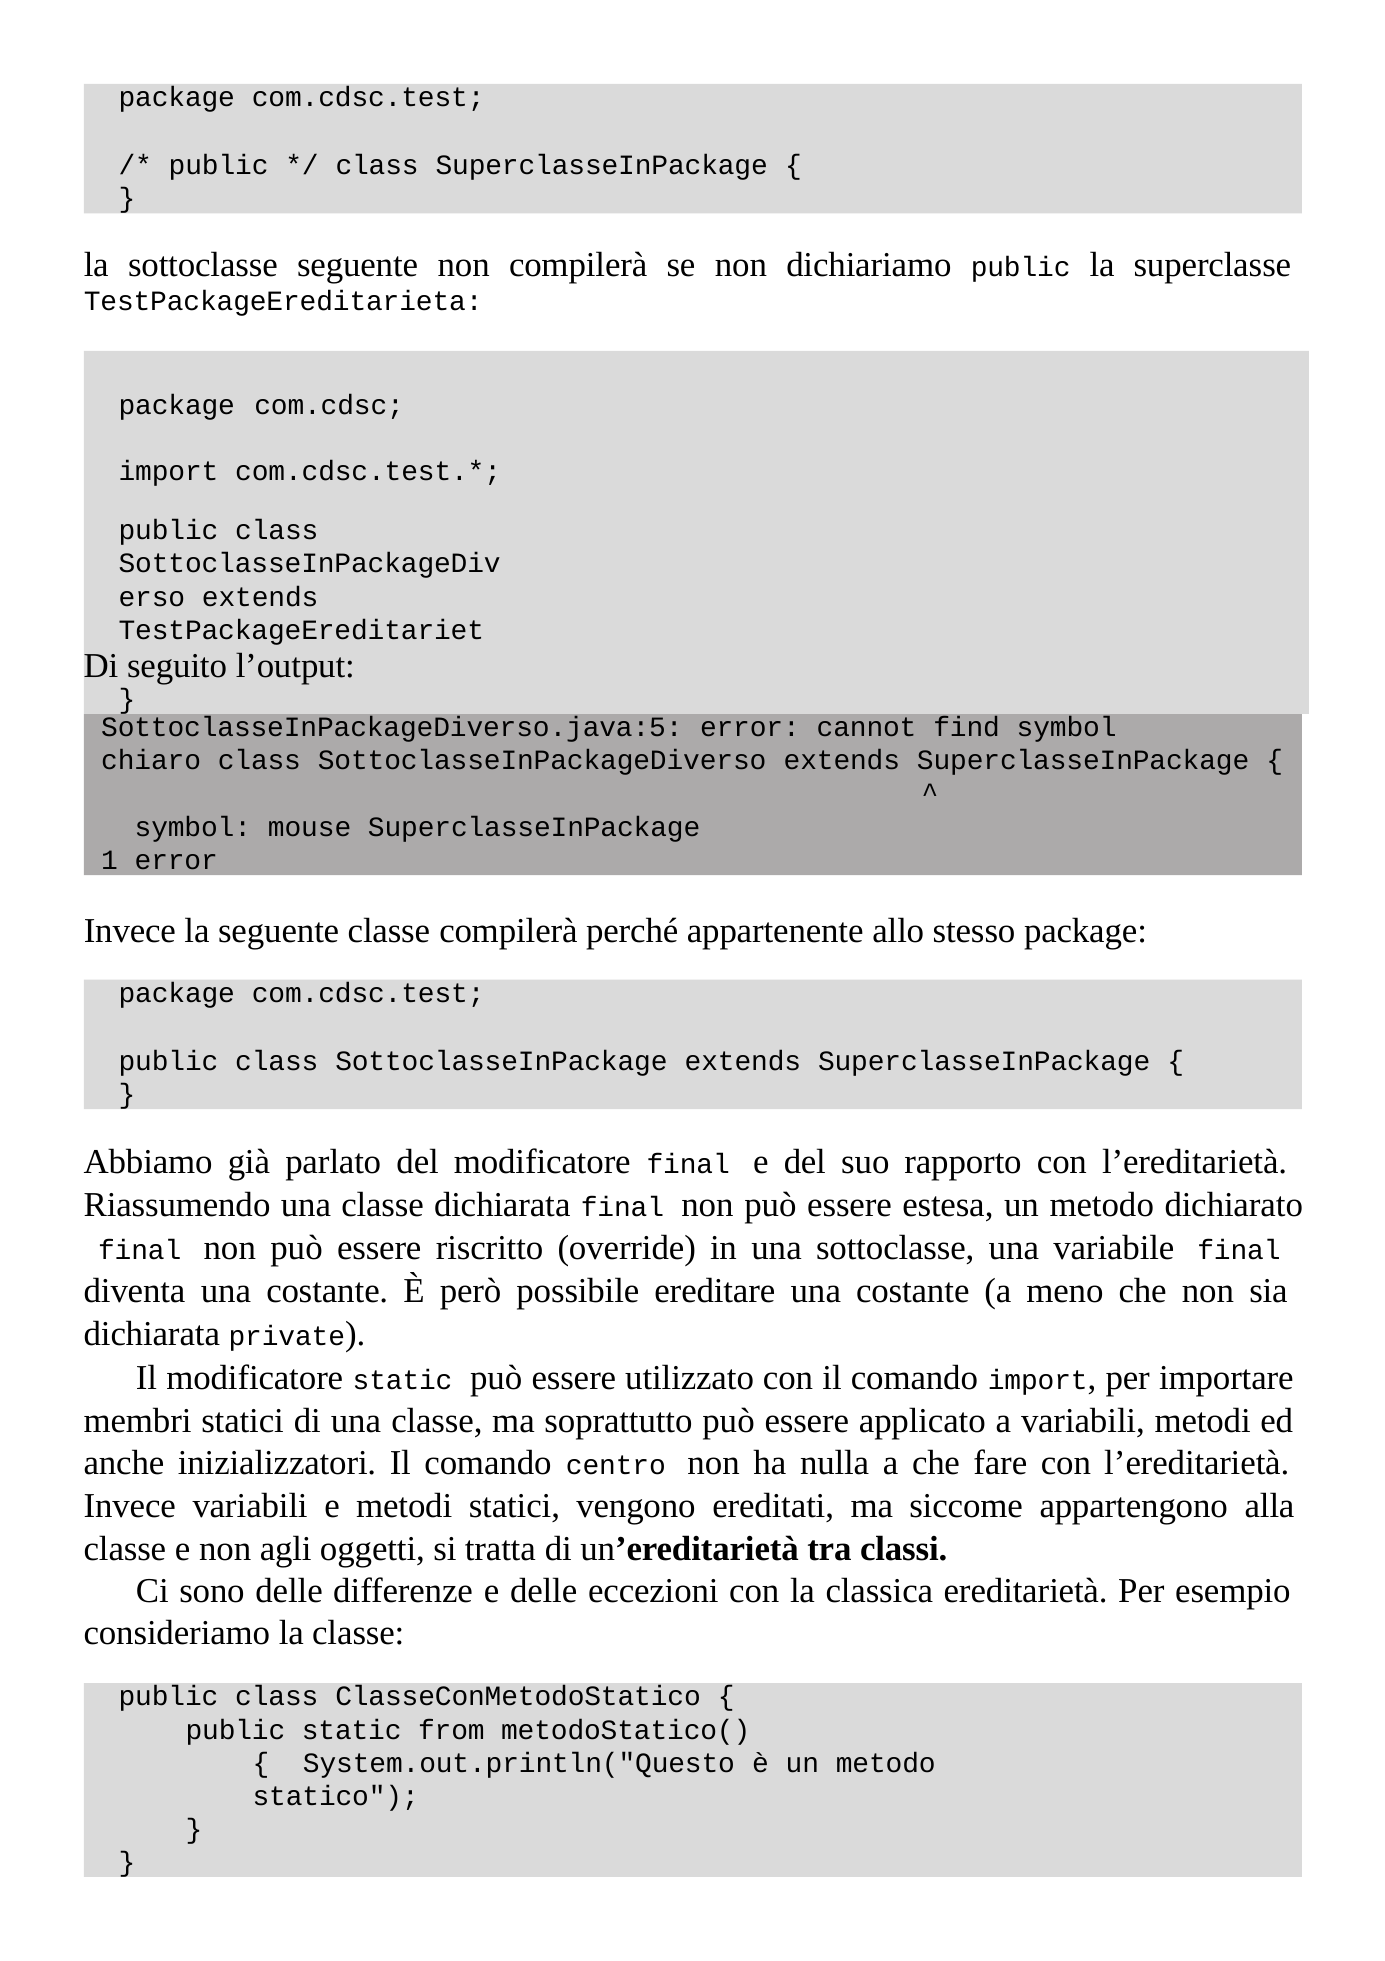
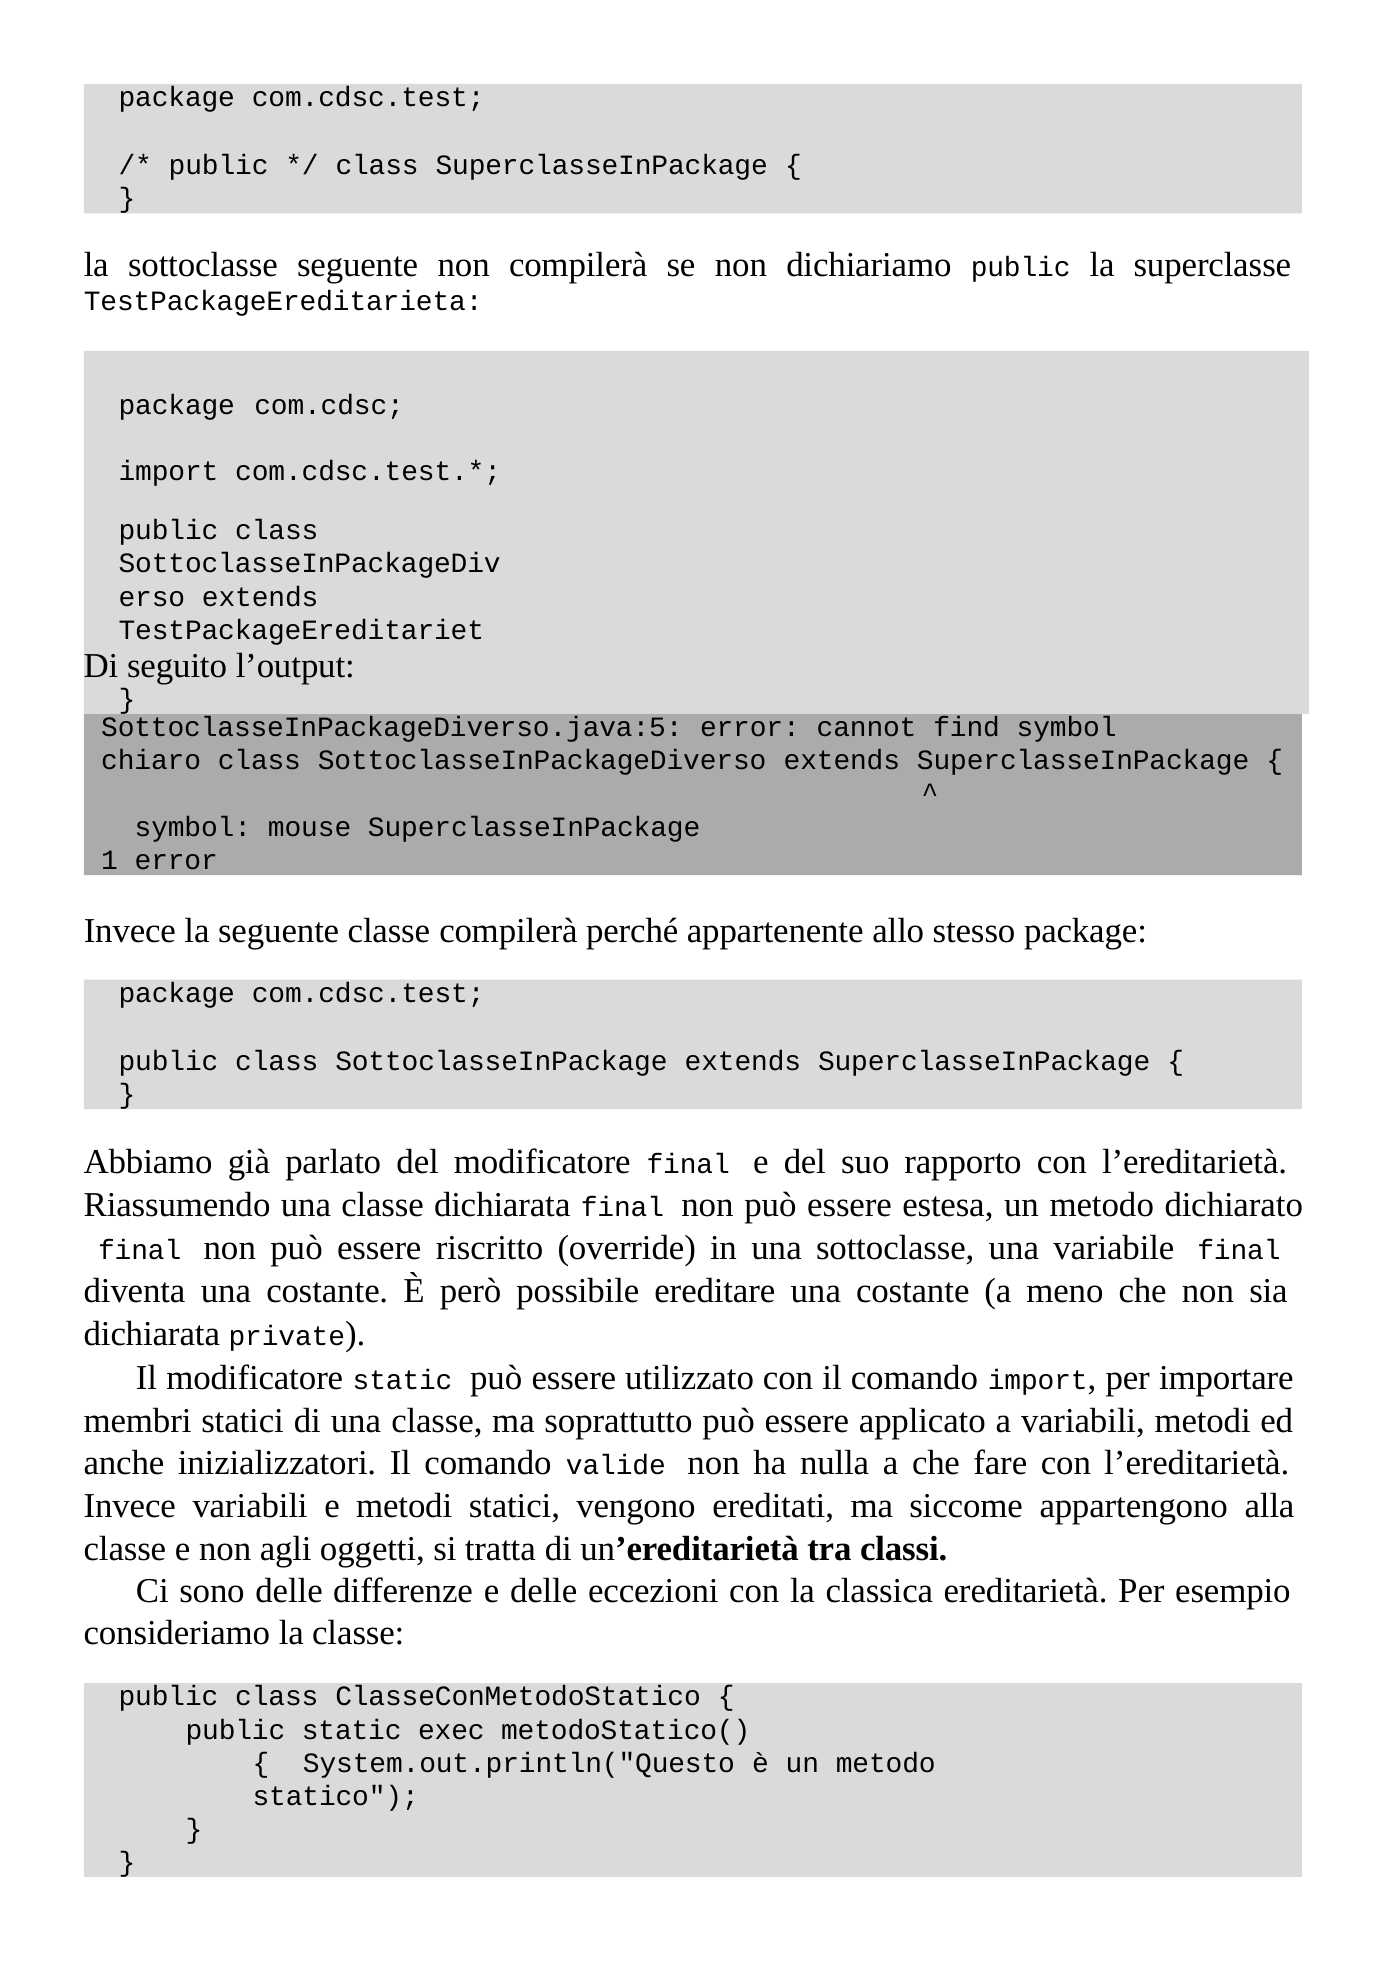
centro: centro -> valide
from: from -> exec
